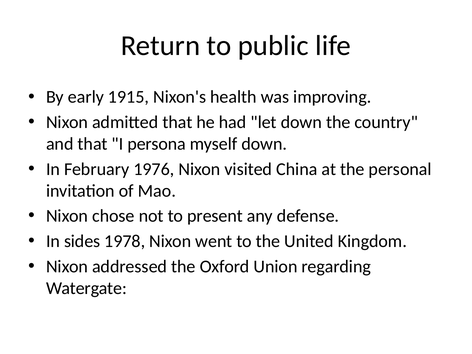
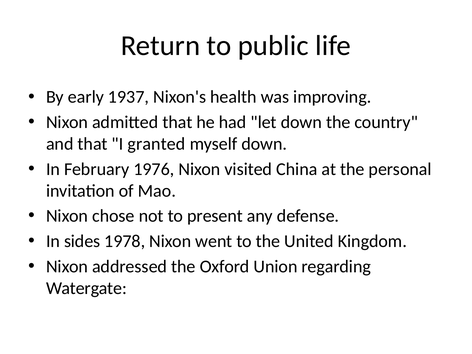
1915: 1915 -> 1937
persona: persona -> granted
